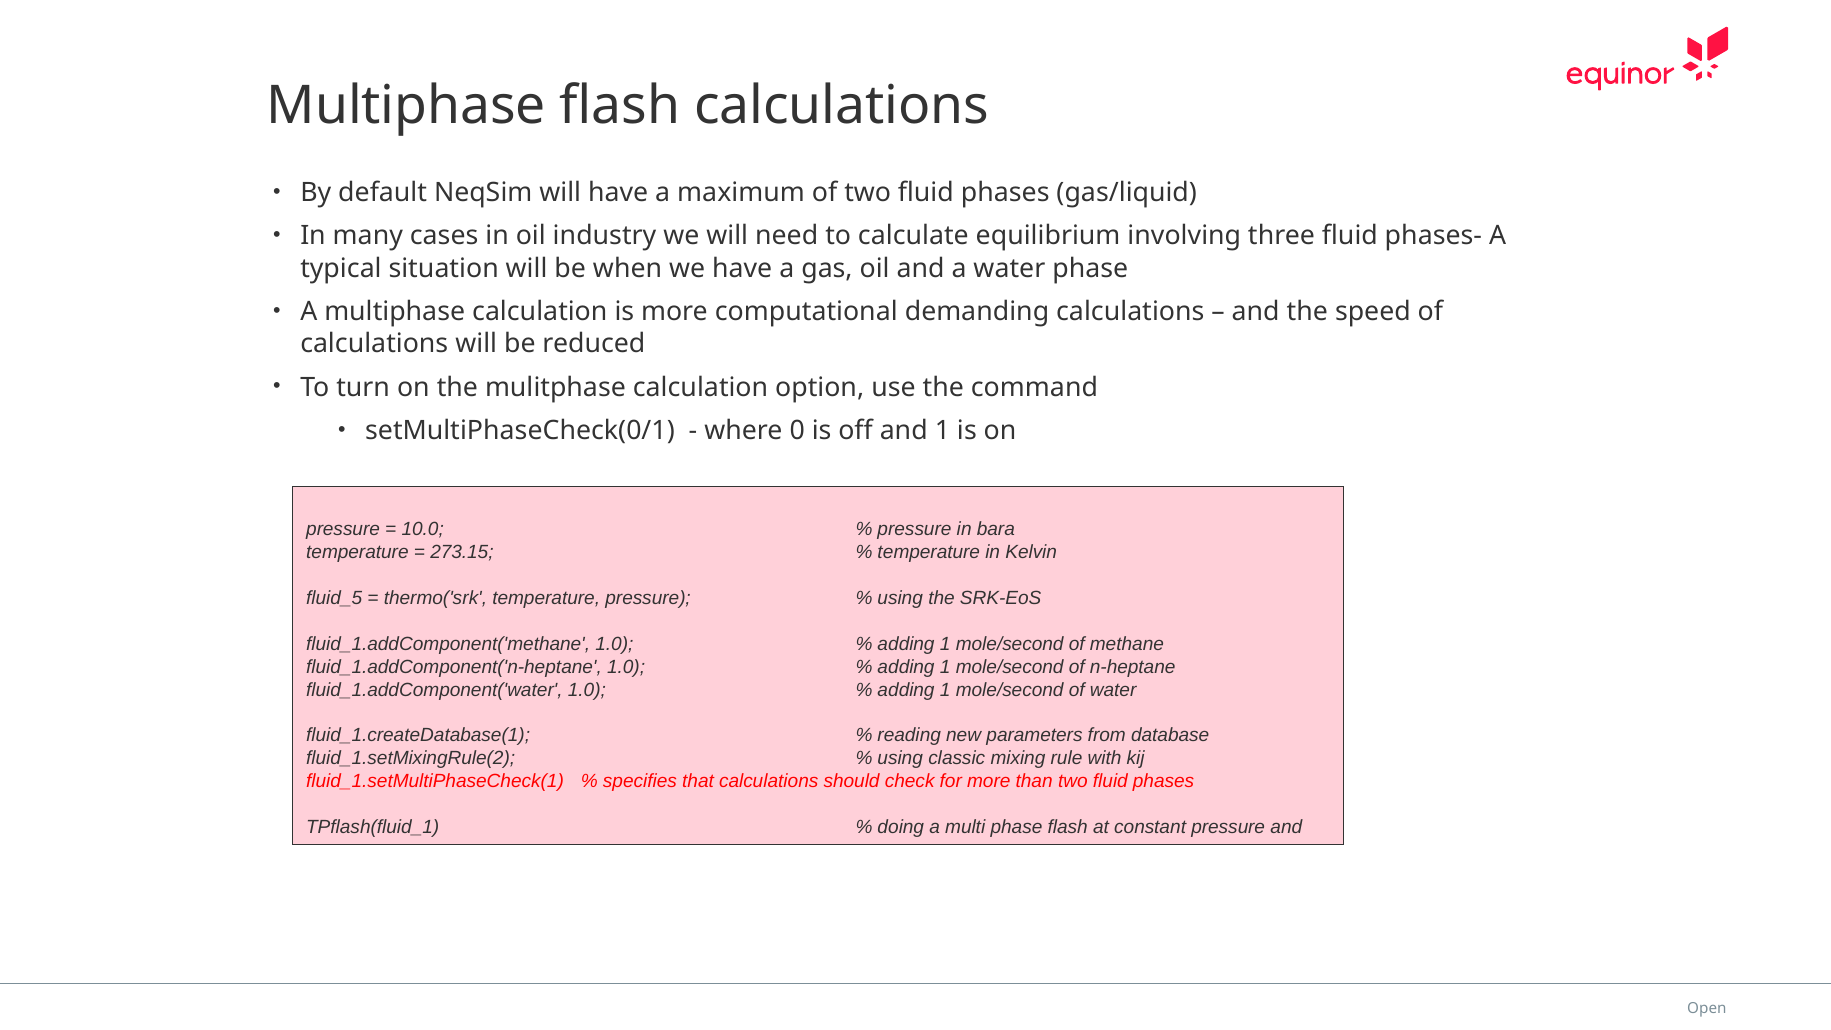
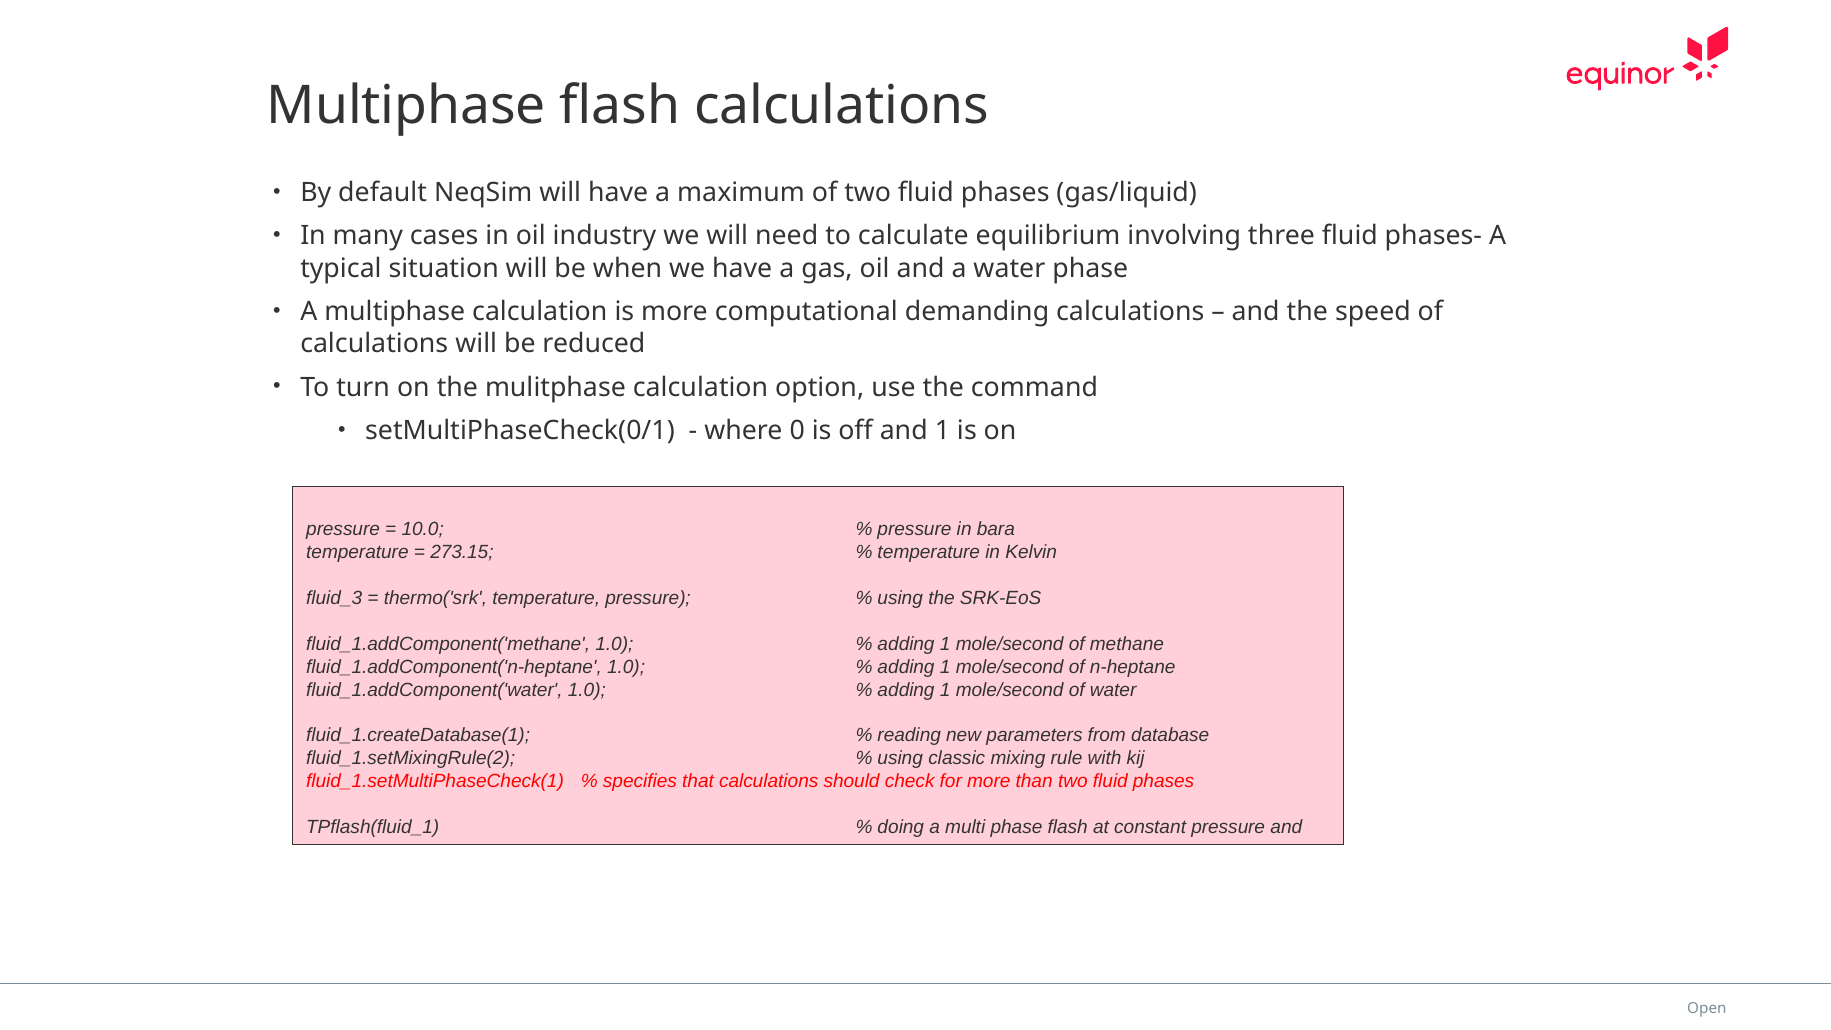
fluid_5: fluid_5 -> fluid_3
